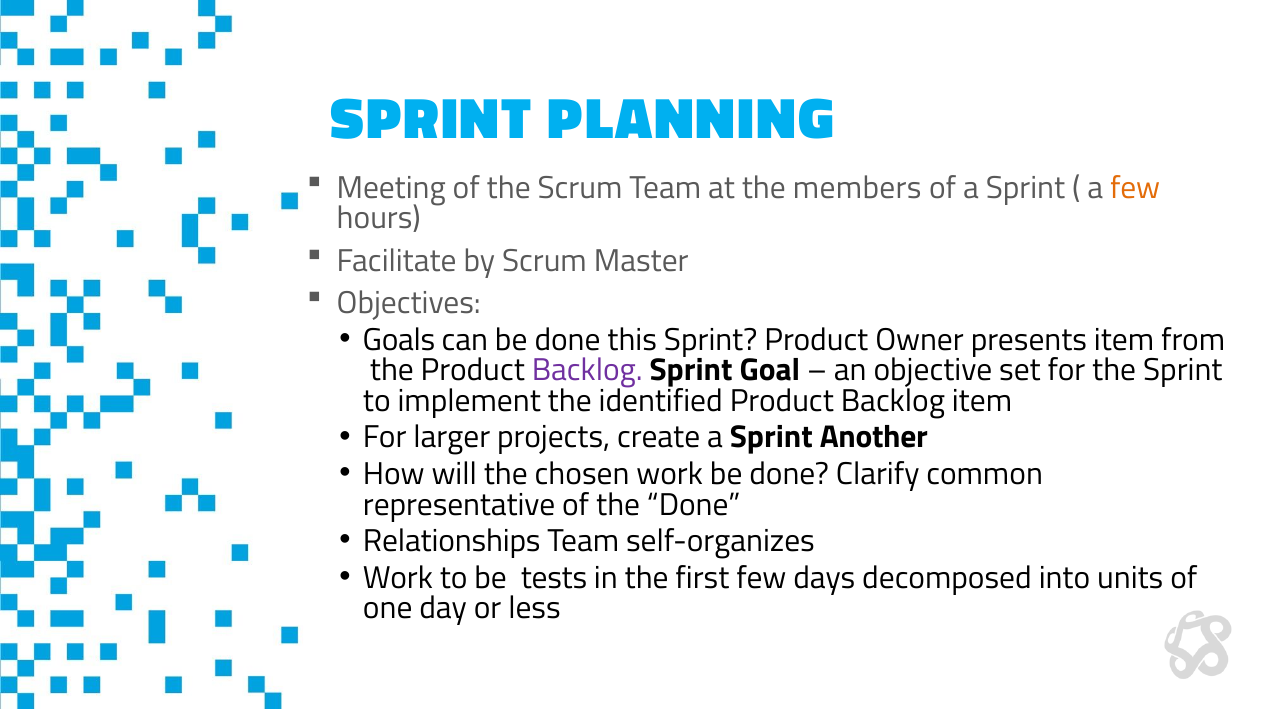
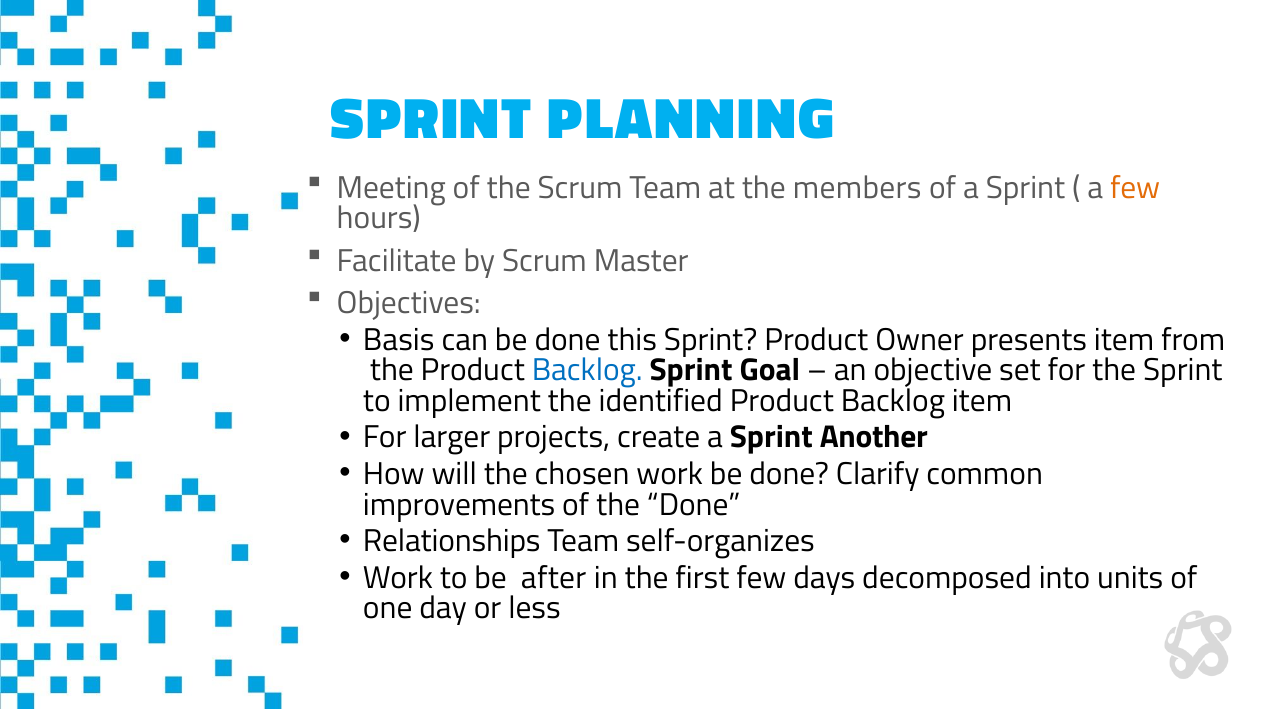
Goals: Goals -> Basis
Backlog at (587, 371) colour: purple -> blue
representative: representative -> improvements
tests: tests -> after
